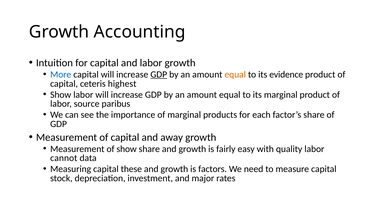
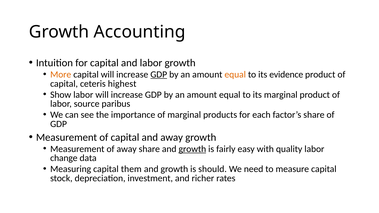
More colour: blue -> orange
of show: show -> away
growth at (192, 149) underline: none -> present
cannot: cannot -> change
these: these -> them
factors: factors -> should
major: major -> richer
